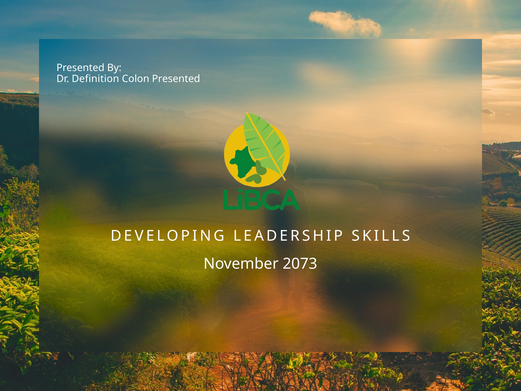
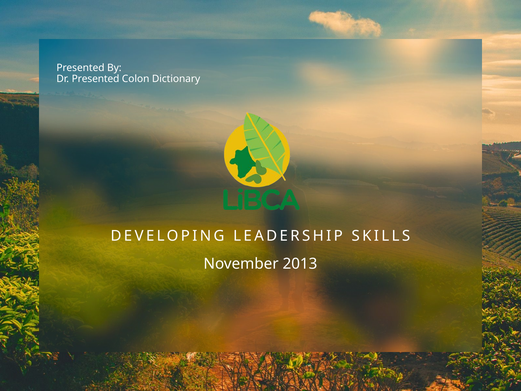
Dr Definition: Definition -> Presented
Colon Presented: Presented -> Dictionary
2073: 2073 -> 2013
